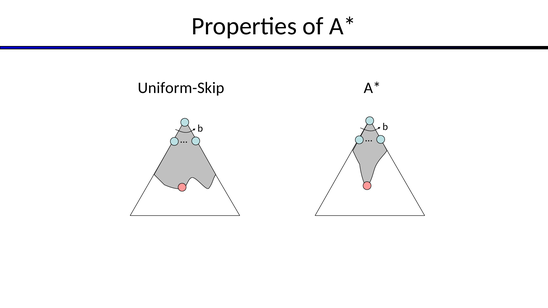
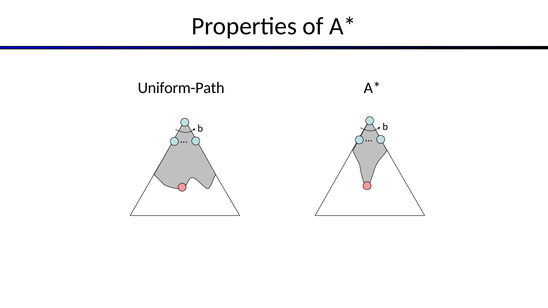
Uniform-Skip: Uniform-Skip -> Uniform-Path
